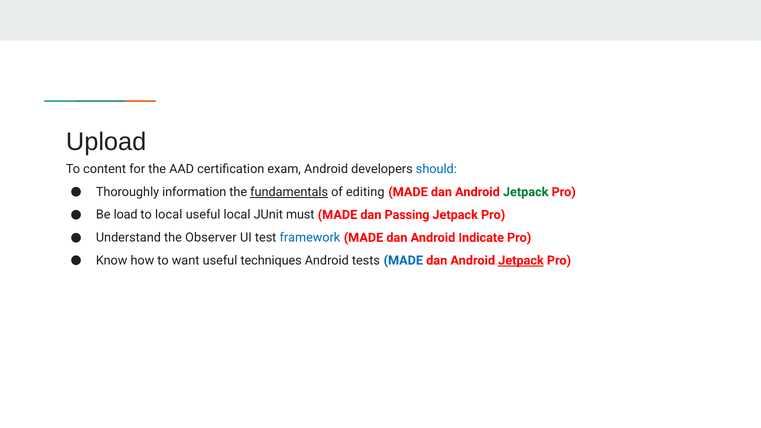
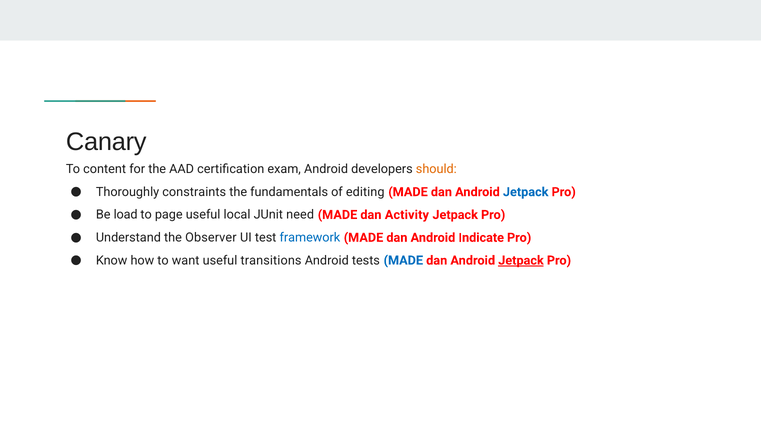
Upload: Upload -> Canary
should colour: blue -> orange
information: information -> constraints
fundamentals underline: present -> none
Jetpack at (526, 192) colour: green -> blue
to local: local -> page
must: must -> need
Passing: Passing -> Activity
techniques: techniques -> transitions
